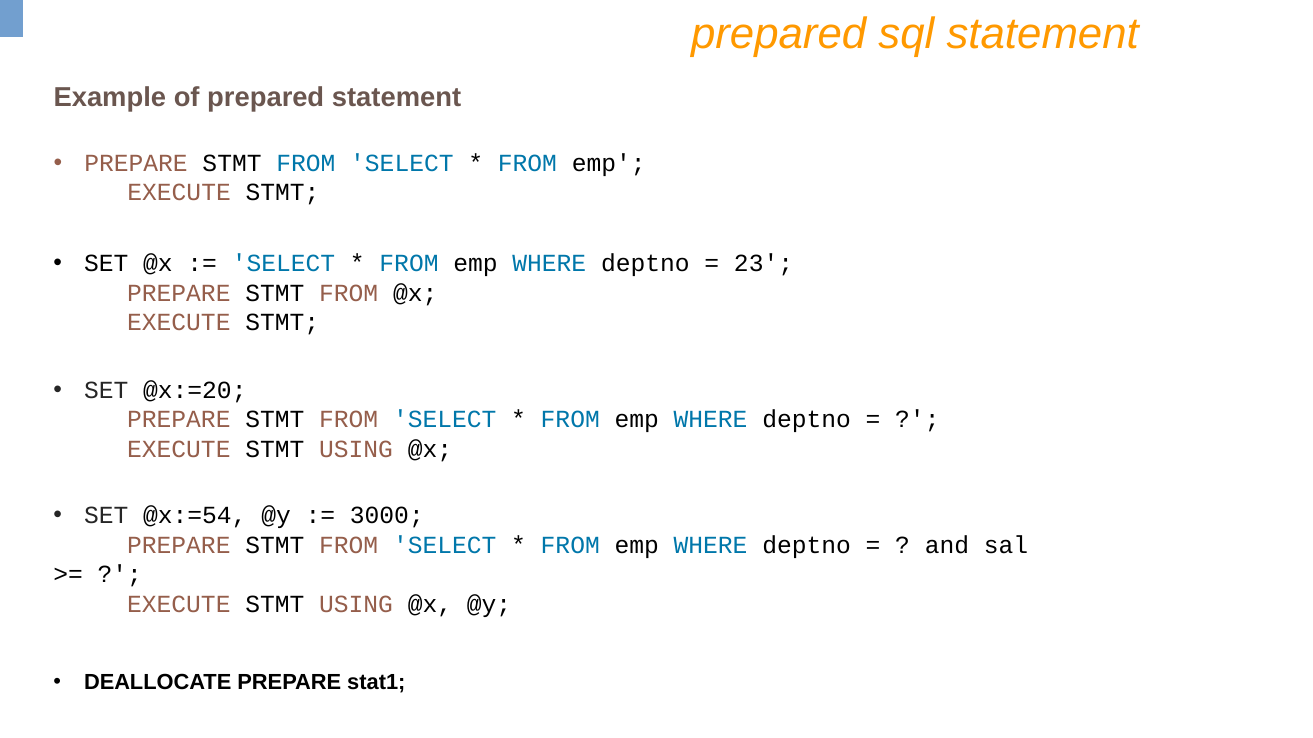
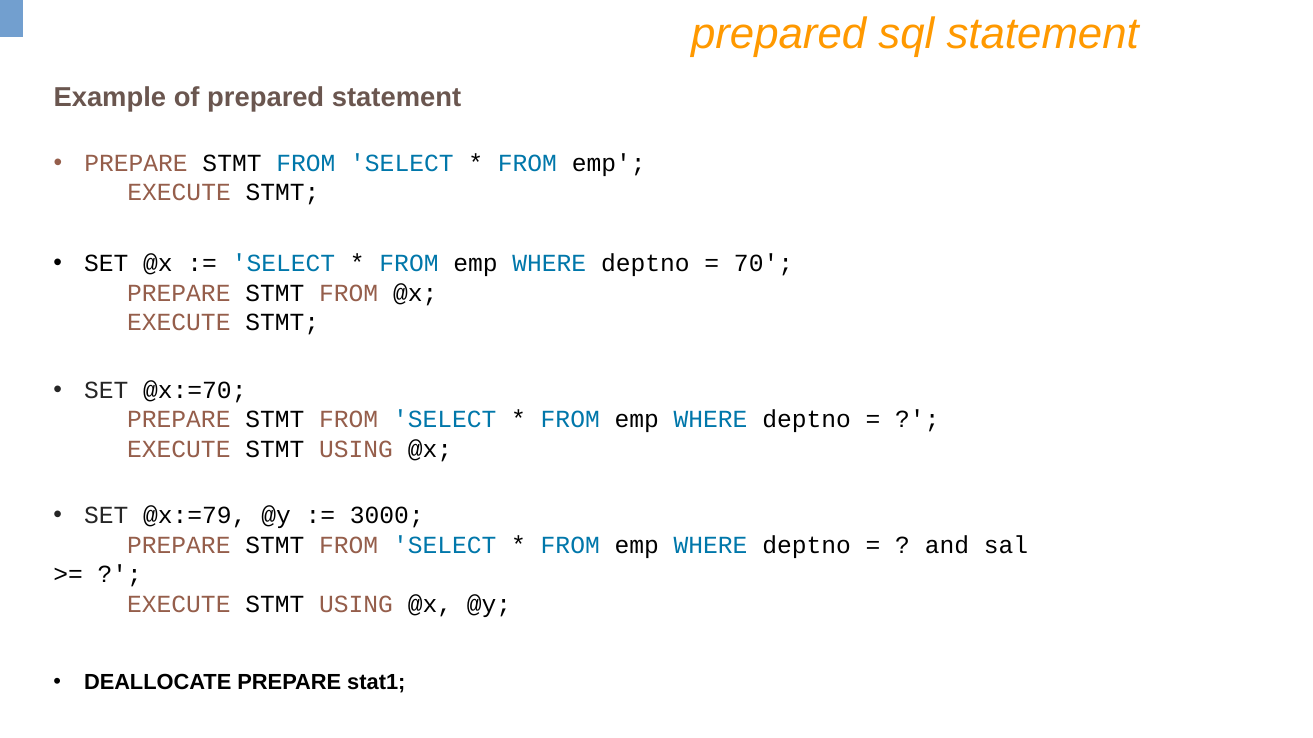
23: 23 -> 70
@x:=20: @x:=20 -> @x:=70
@x:=54: @x:=54 -> @x:=79
